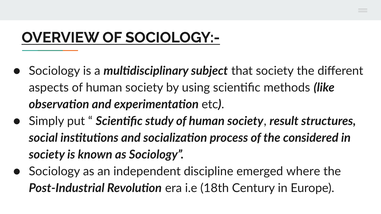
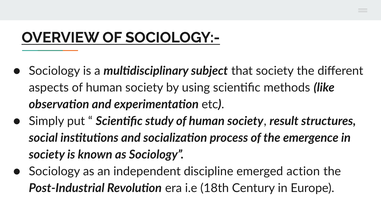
considered: considered -> emergence
where: where -> action
